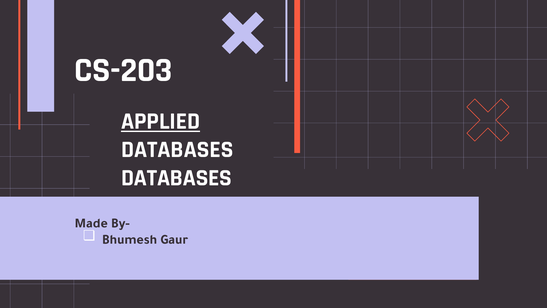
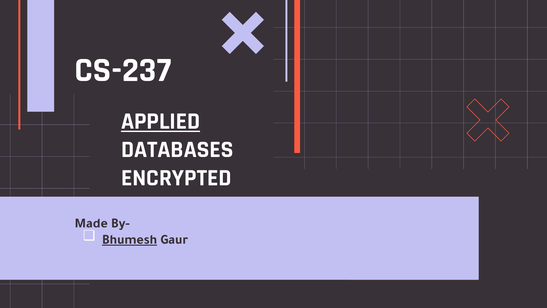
CS-203: CS-203 -> CS-237
DATABASES at (177, 178): DATABASES -> ENCRYPTED
Bhumesh underline: none -> present
